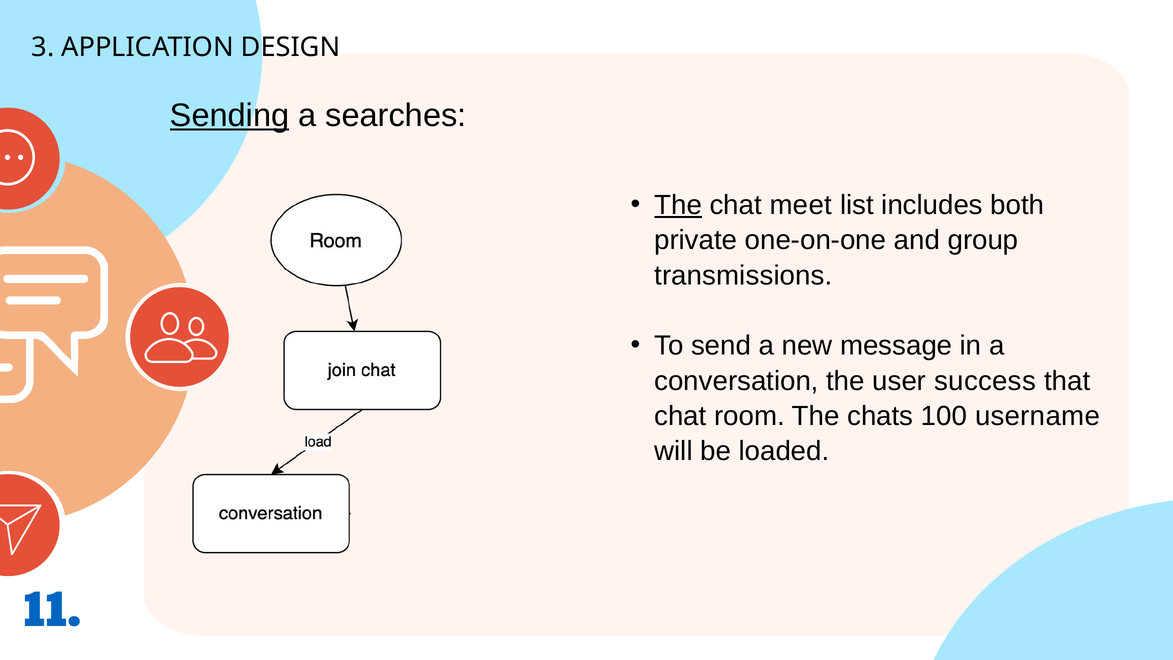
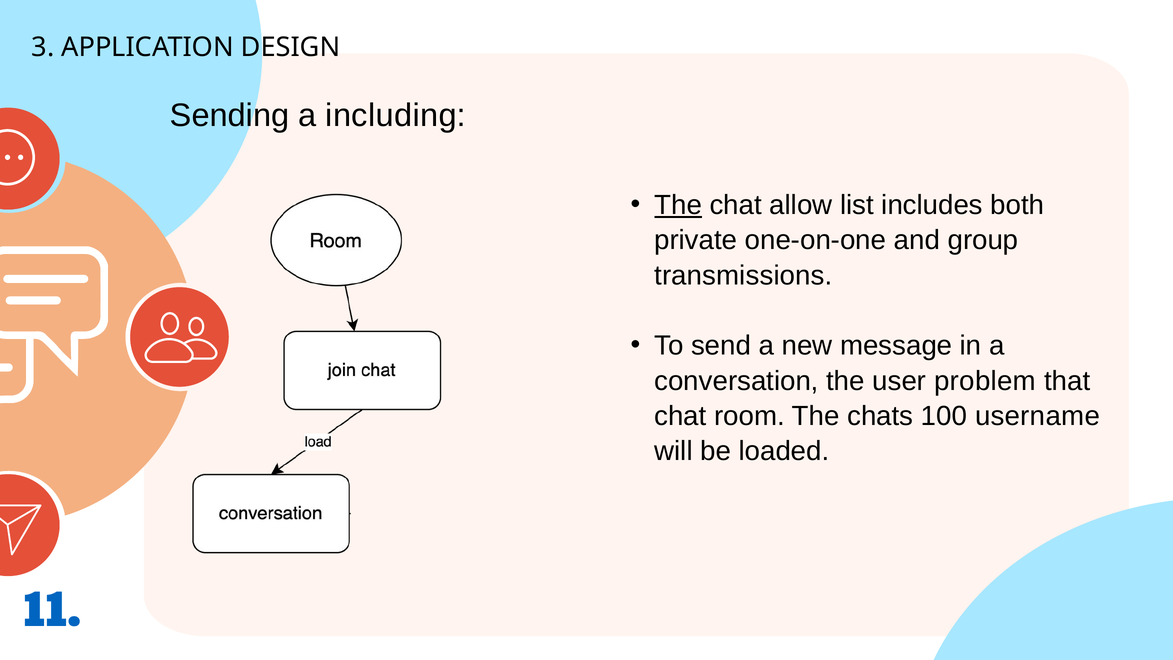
Sending underline: present -> none
searches: searches -> including
meet: meet -> allow
success: success -> problem
